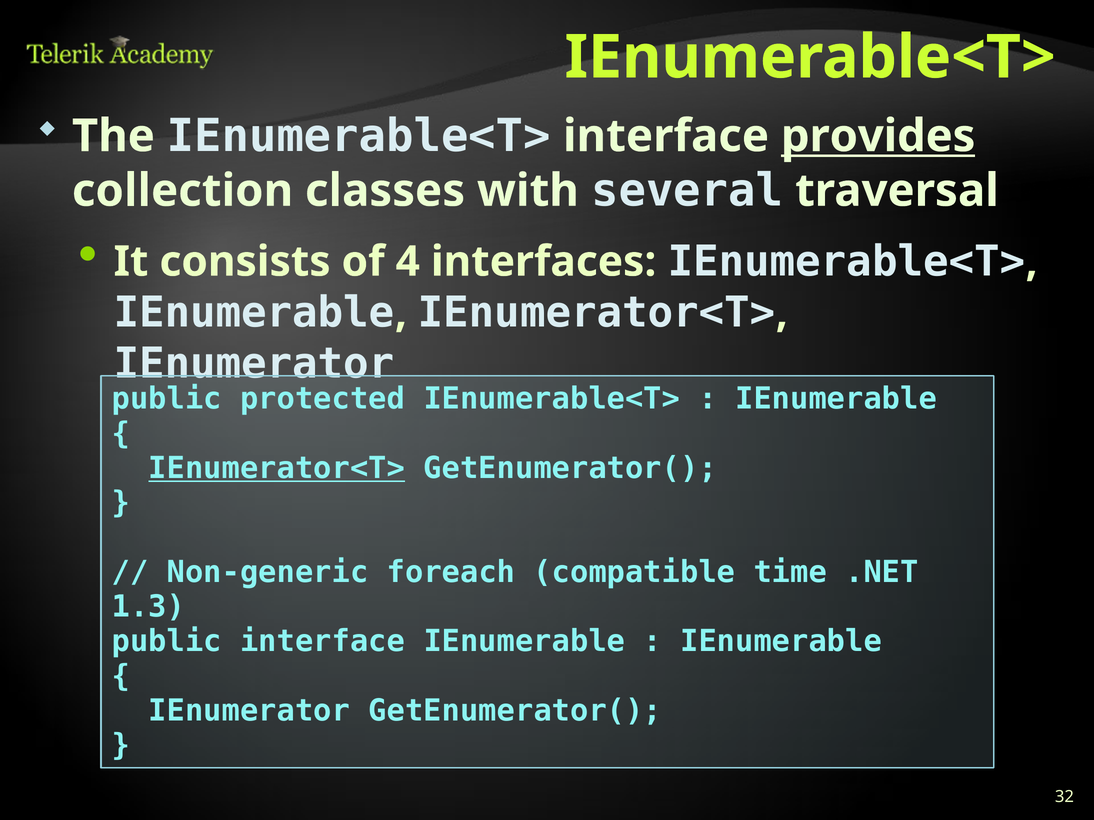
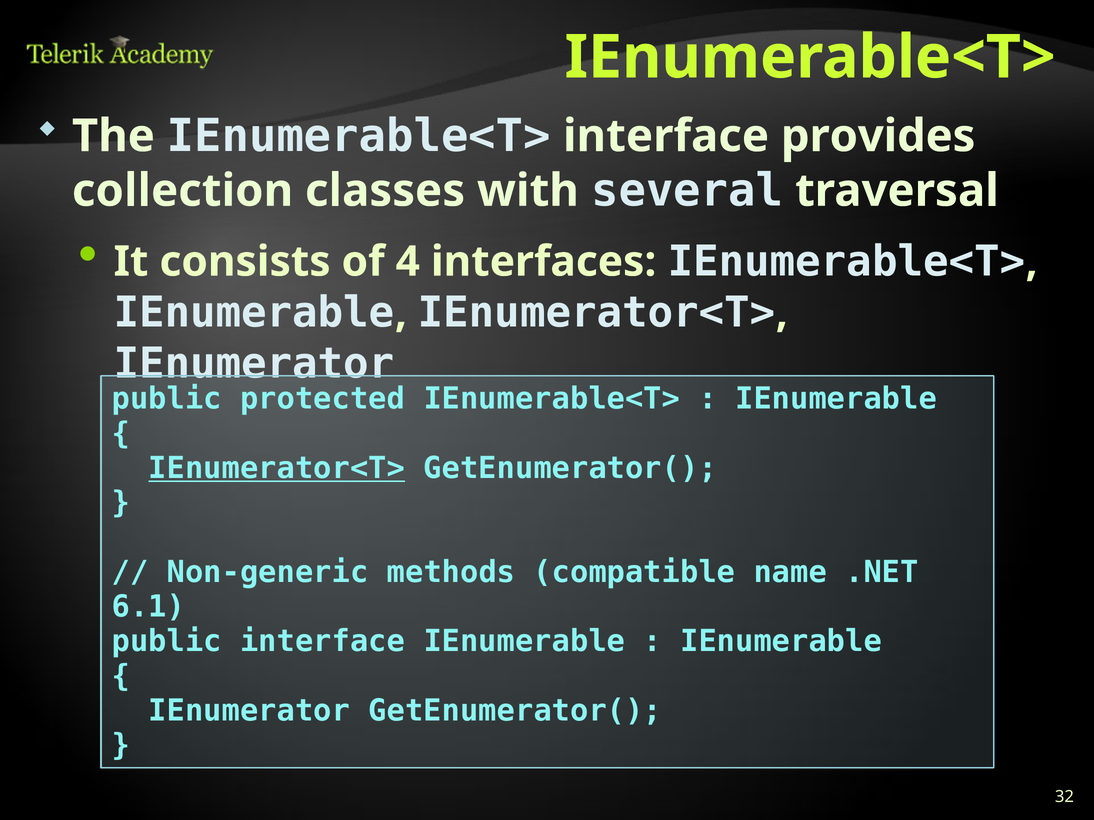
provides underline: present -> none
foreach: foreach -> methods
time: time -> name
1.3: 1.3 -> 6.1
